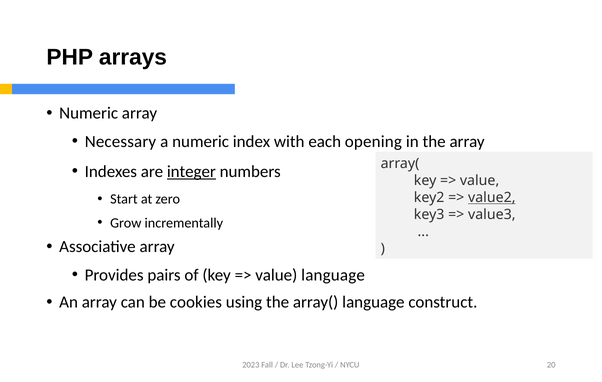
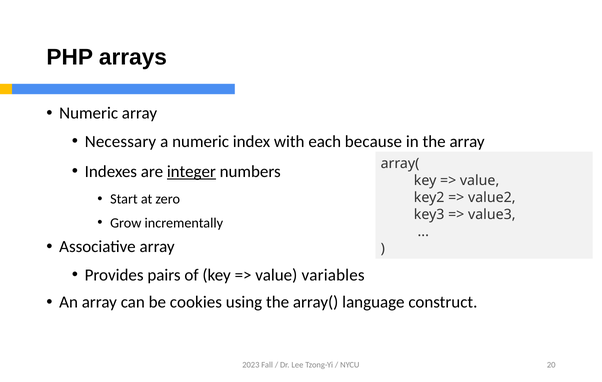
opening: opening -> because
value2 underline: present -> none
value language: language -> variables
